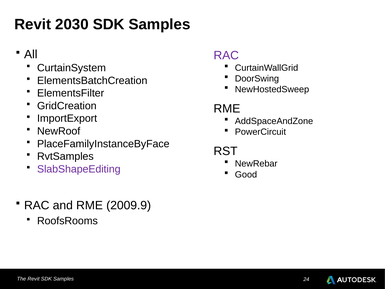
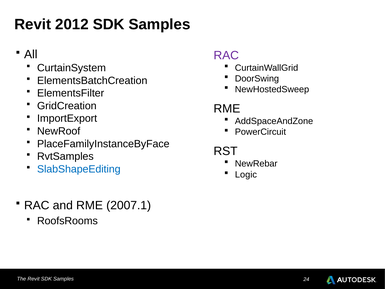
2030: 2030 -> 2012
SlabShapeEditing colour: purple -> blue
Good: Good -> Logic
2009.9: 2009.9 -> 2007.1
